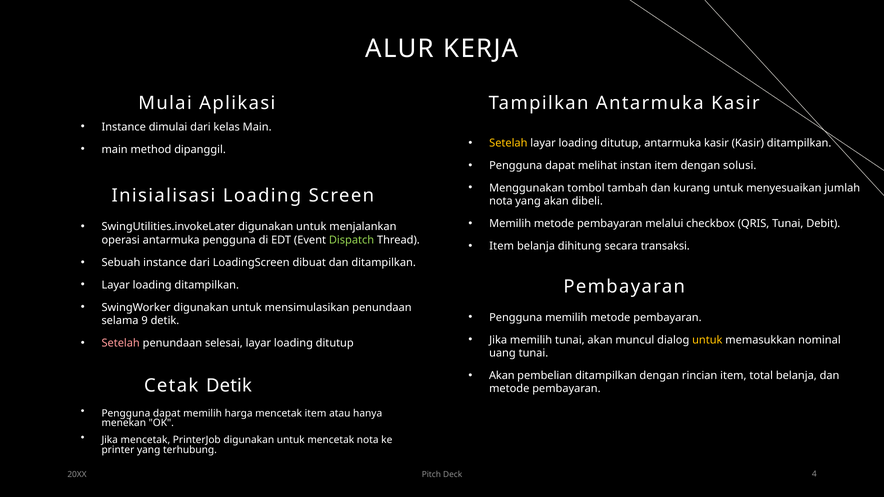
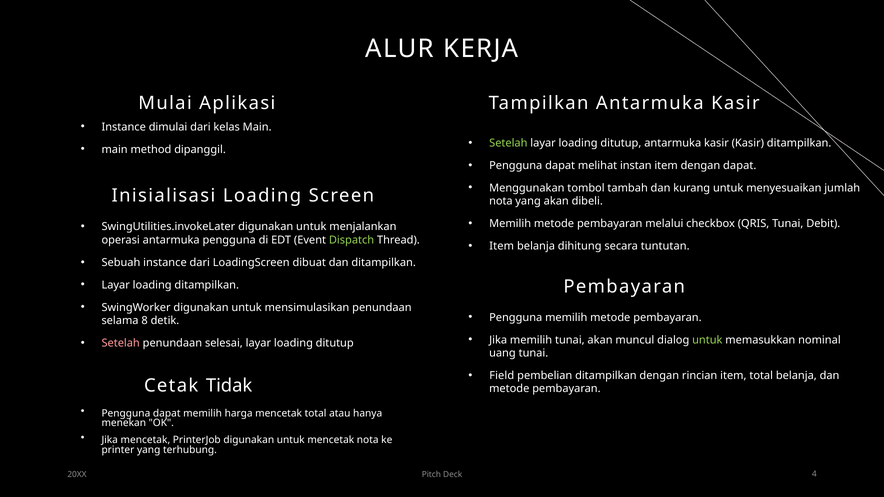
Setelah at (508, 143) colour: yellow -> light green
dengan solusi: solusi -> dapat
transaksi: transaksi -> tuntutan
9: 9 -> 8
untuk at (707, 340) colour: yellow -> light green
Akan at (502, 376): Akan -> Field
Cetak Detik: Detik -> Tidak
mencetak item: item -> total
